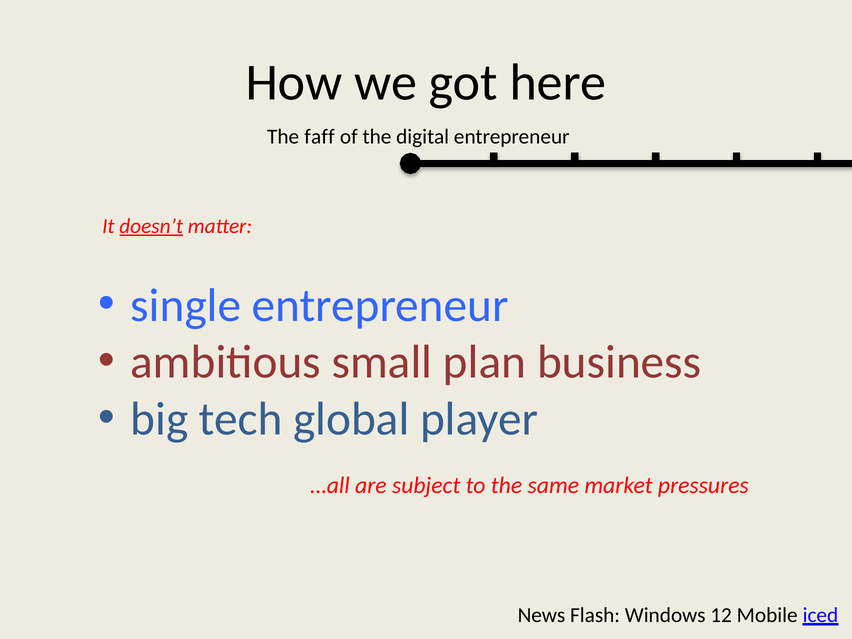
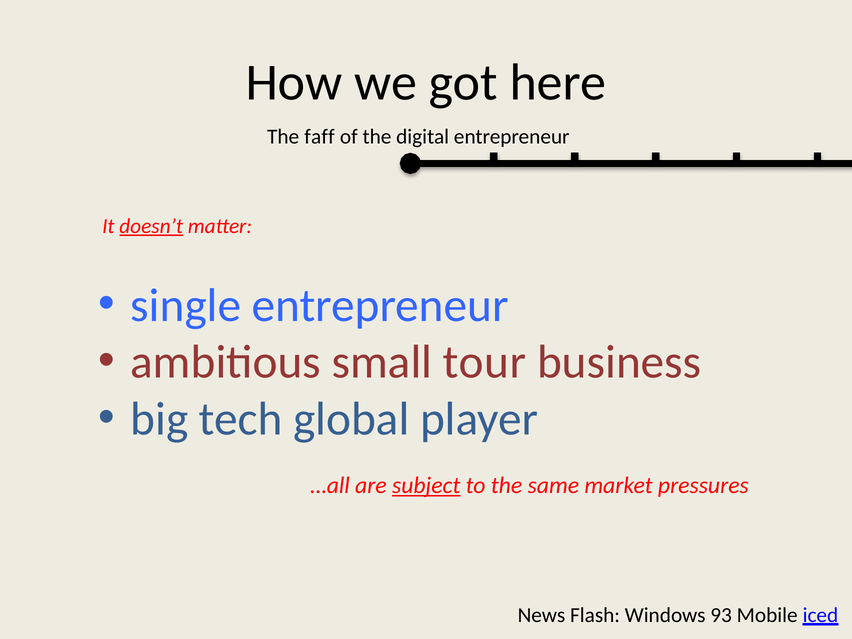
plan: plan -> tour
subject underline: none -> present
12: 12 -> 93
